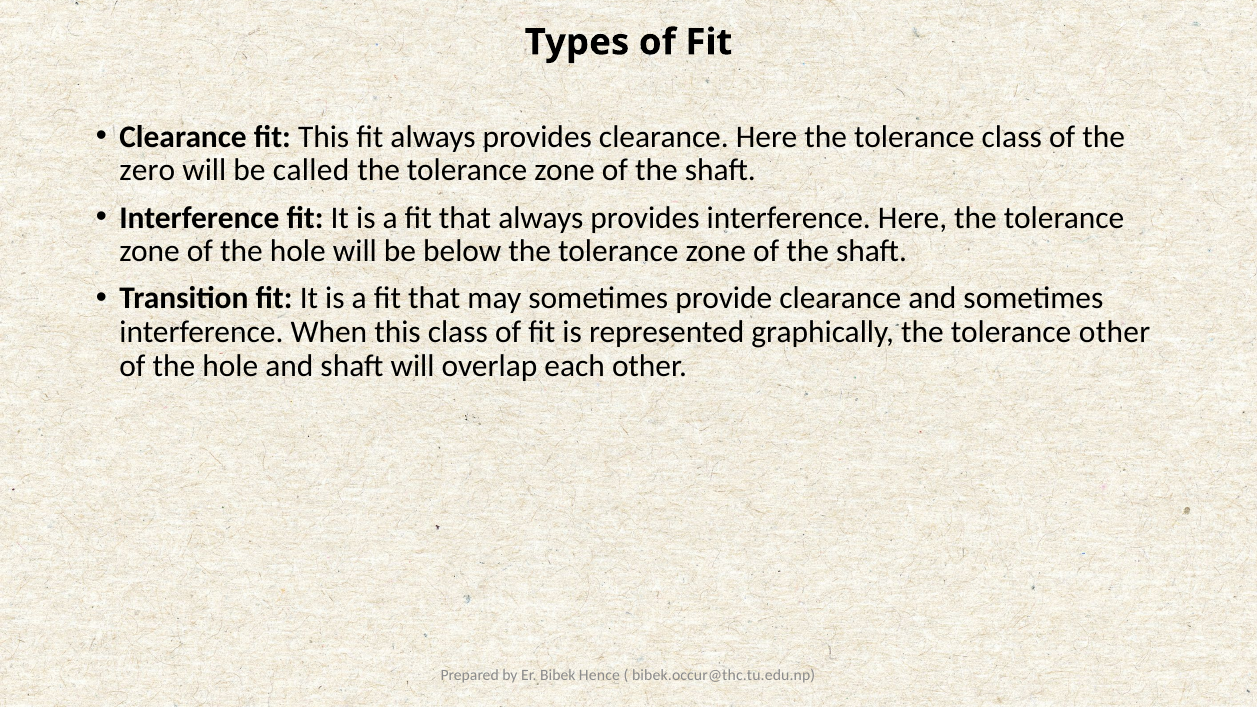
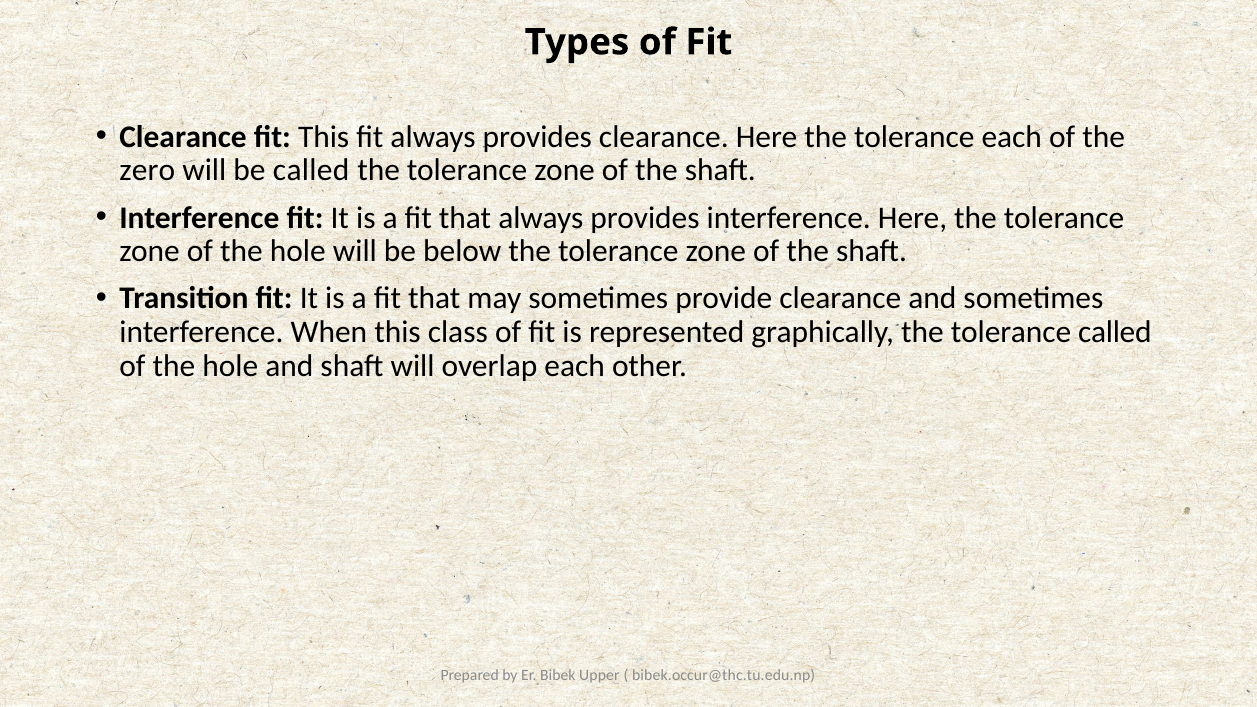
tolerance class: class -> each
tolerance other: other -> called
Hence: Hence -> Upper
